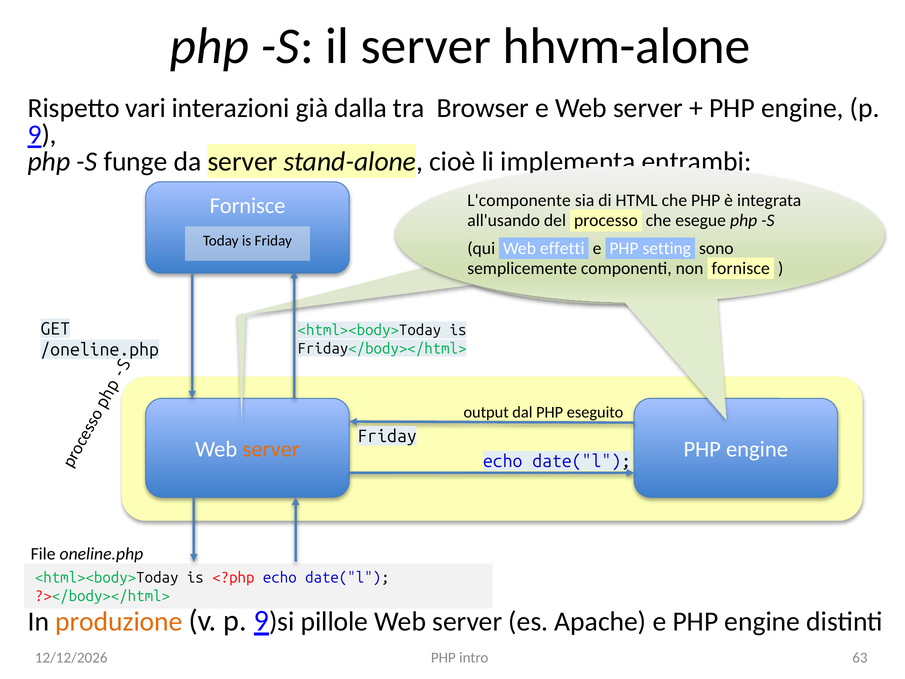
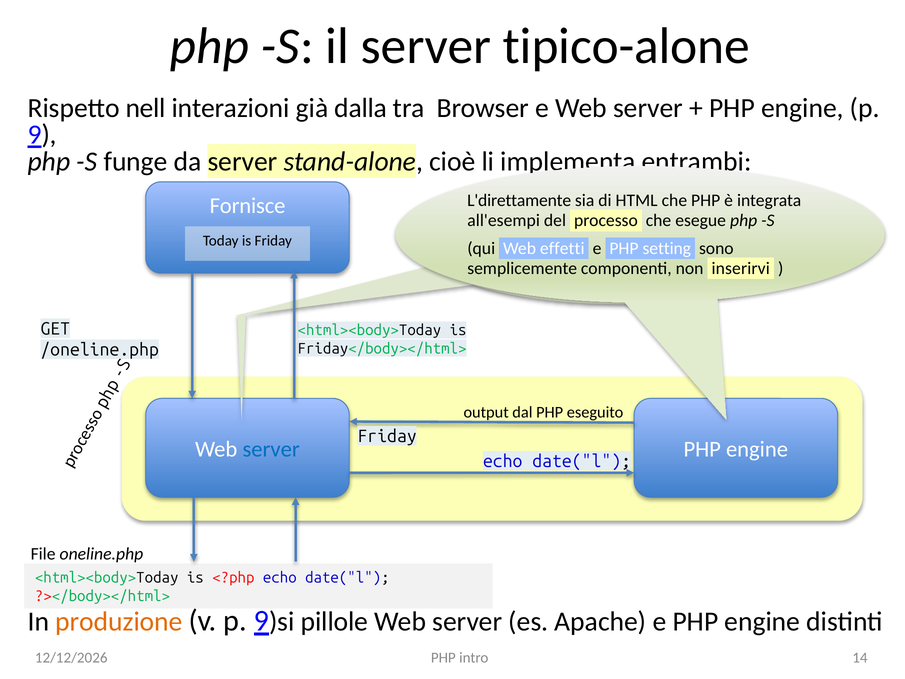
hhvm-alone: hhvm-alone -> tipico-alone
vari: vari -> nell
L'componente: L'componente -> L'direttamente
all'usando: all'usando -> all'esempi
non fornisce: fornisce -> inserirvi
server at (271, 449) colour: orange -> blue
63: 63 -> 14
